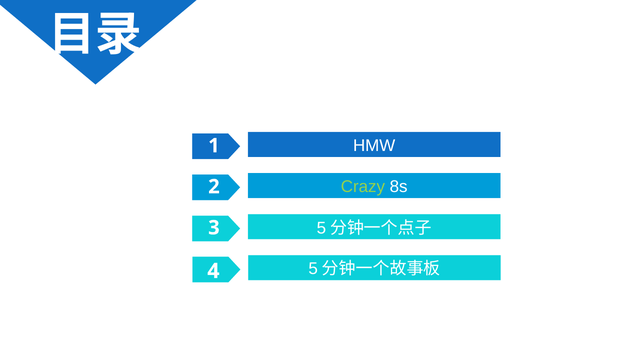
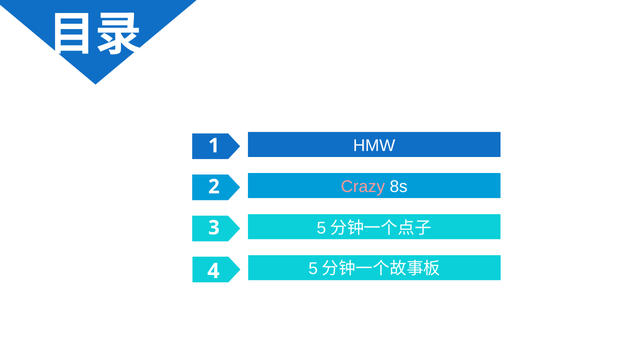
Crazy colour: light green -> pink
